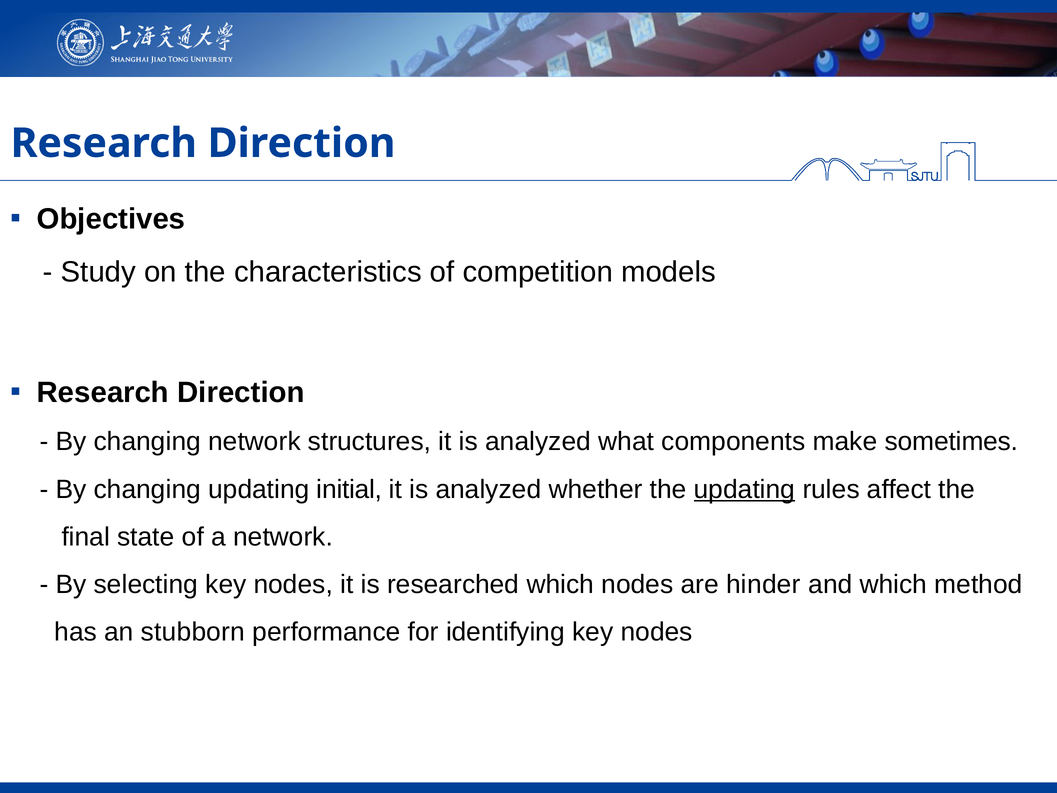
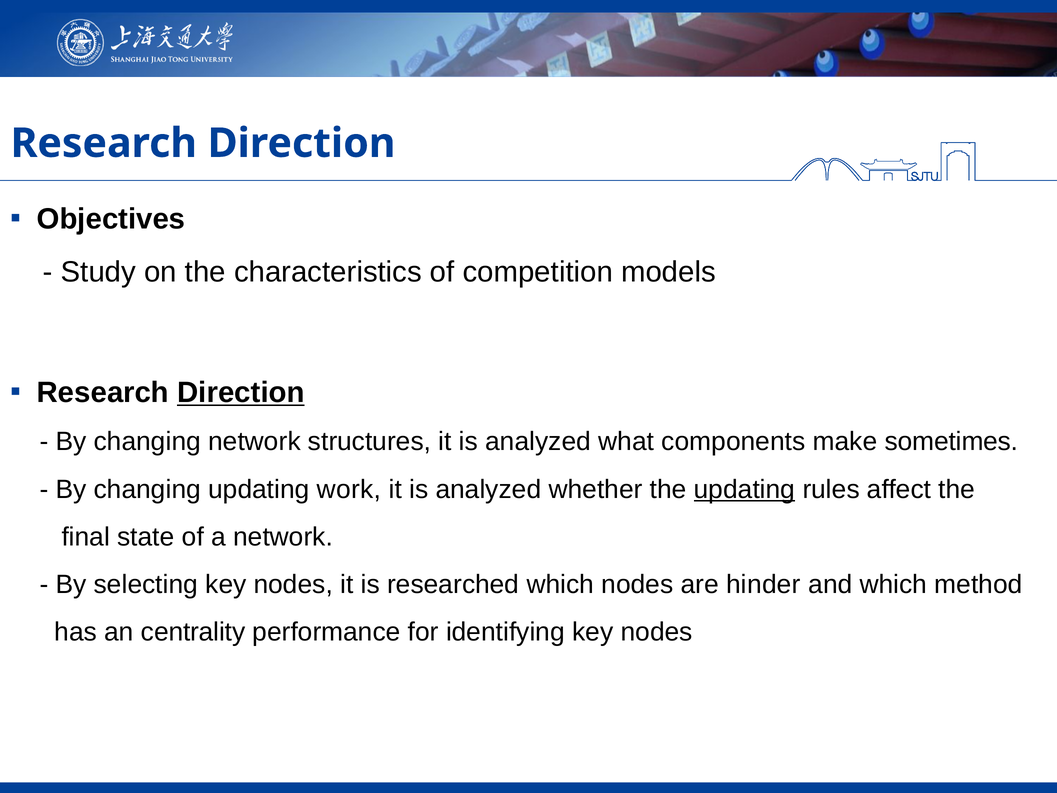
Direction at (241, 392) underline: none -> present
initial: initial -> work
stubborn: stubborn -> centrality
